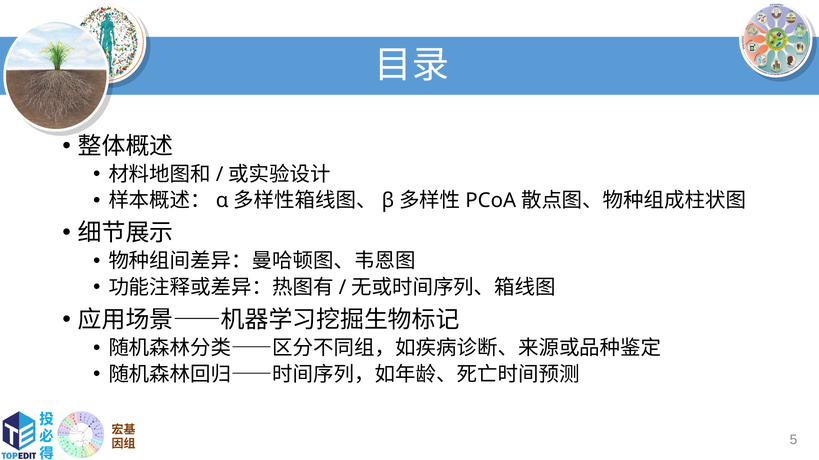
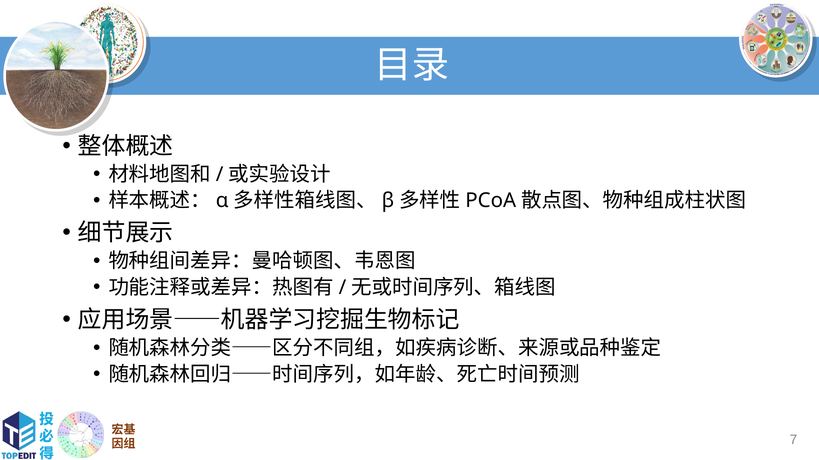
5: 5 -> 7
